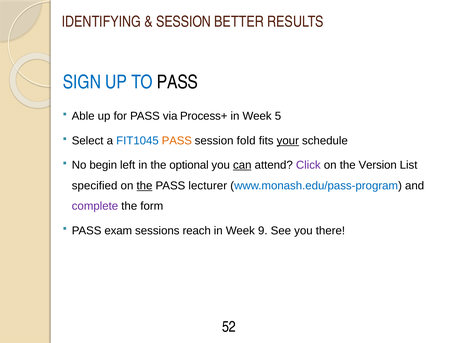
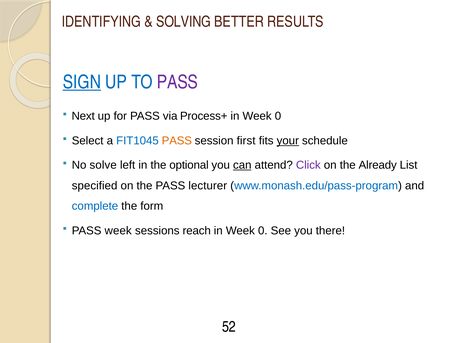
SESSION at (184, 22): SESSION -> SOLVING
SIGN underline: none -> present
PASS at (177, 82) colour: black -> purple
Able: Able -> Next
5 at (278, 116): 5 -> 0
fold: fold -> first
begin: begin -> solve
Version: Version -> Already
the at (144, 186) underline: present -> none
complete colour: purple -> blue
PASS exam: exam -> week
9 at (263, 231): 9 -> 0
